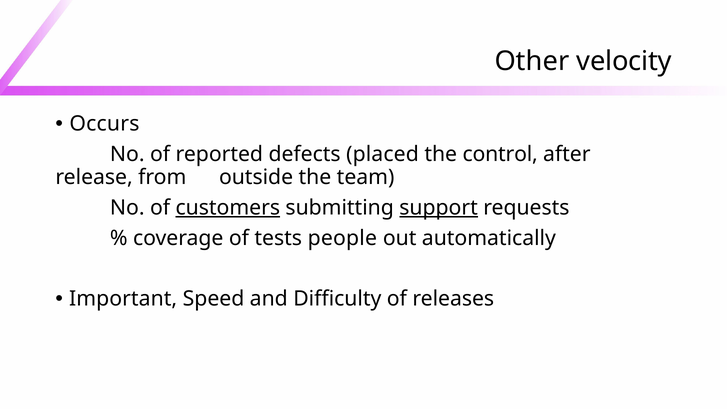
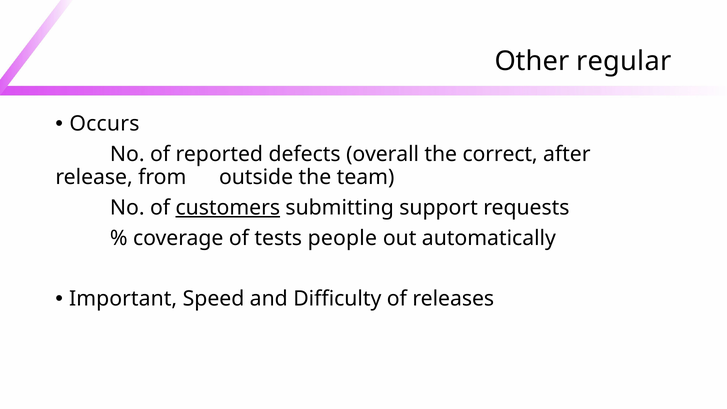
velocity: velocity -> regular
placed: placed -> overall
control: control -> correct
support underline: present -> none
